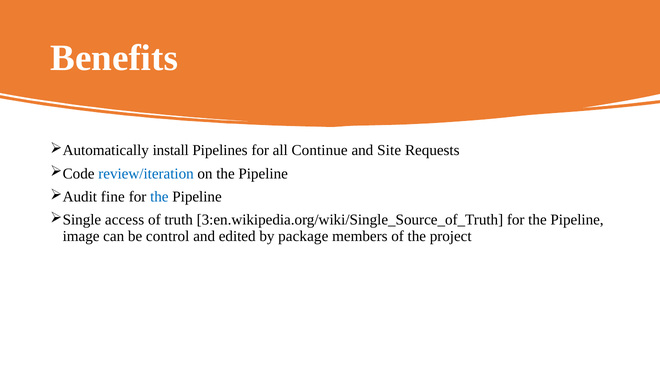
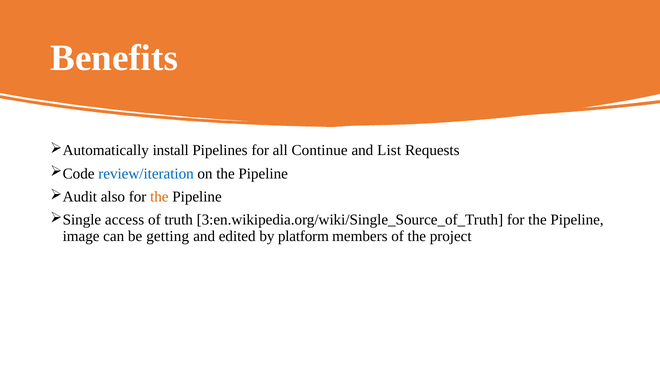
Site: Site -> List
fine: fine -> also
the at (159, 197) colour: blue -> orange
control: control -> getting
package: package -> platform
